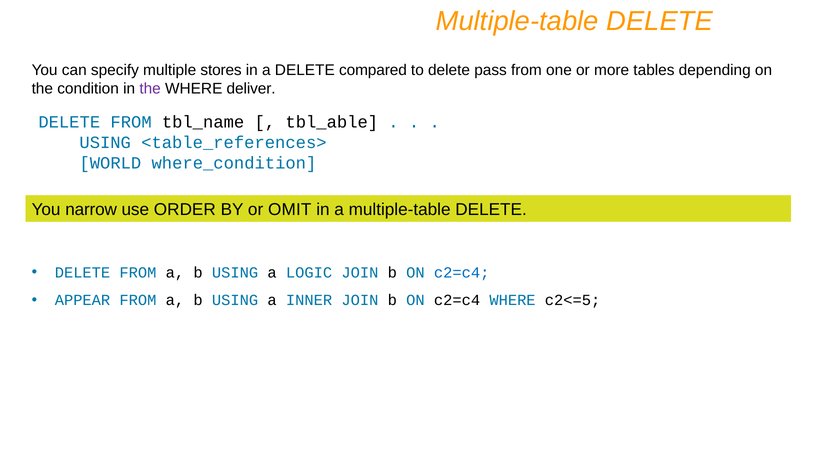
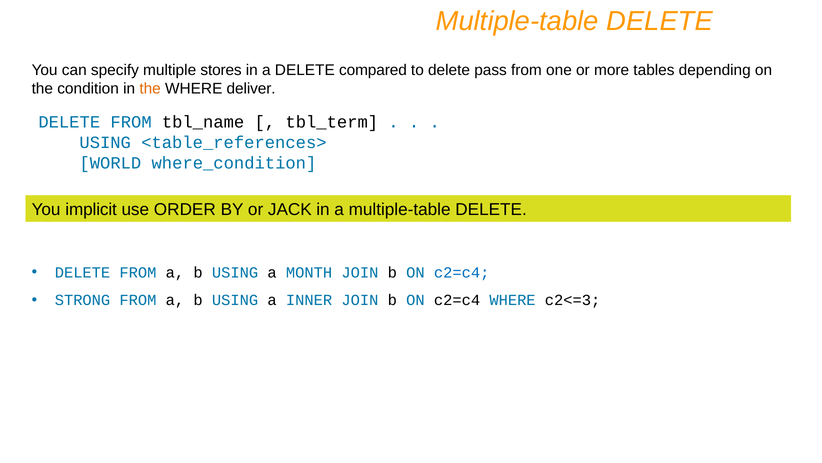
the at (150, 88) colour: purple -> orange
tbl_able: tbl_able -> tbl_term
narrow: narrow -> implicit
OMIT: OMIT -> JACK
LOGIC: LOGIC -> MONTH
APPEAR: APPEAR -> STRONG
c2<=5: c2<=5 -> c2<=3
